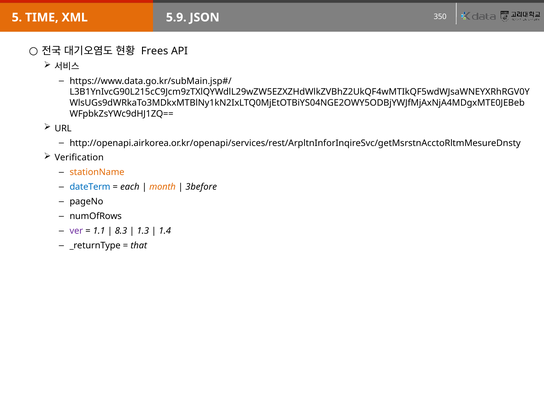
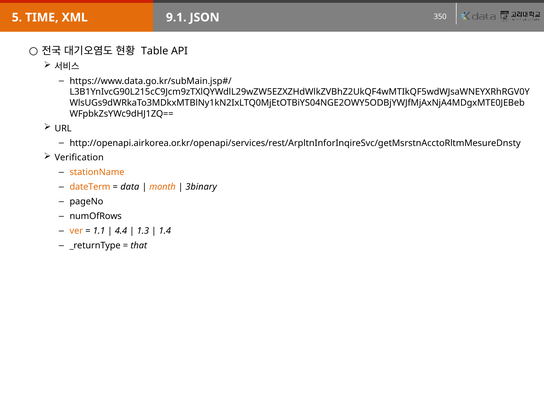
5.9: 5.9 -> 9.1
Frees: Frees -> Table
dateTerm colour: blue -> orange
each: each -> data
3before: 3before -> 3binary
ver colour: purple -> orange
8.3: 8.3 -> 4.4
